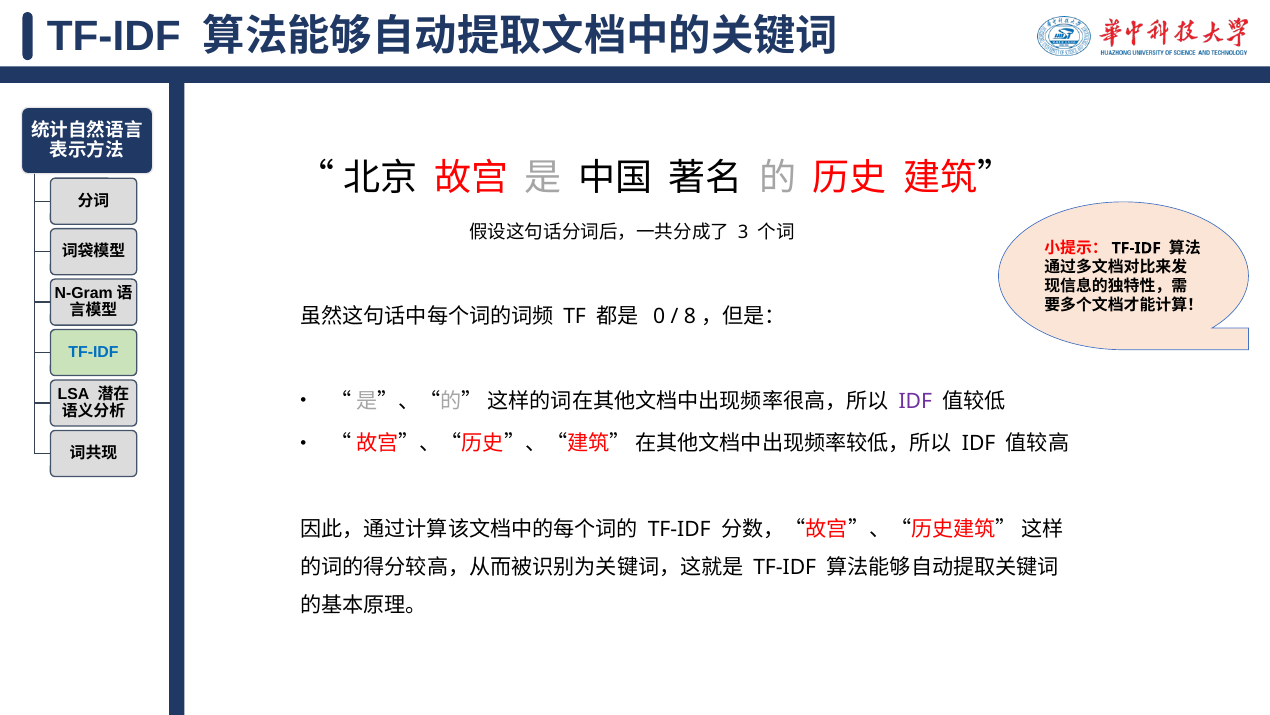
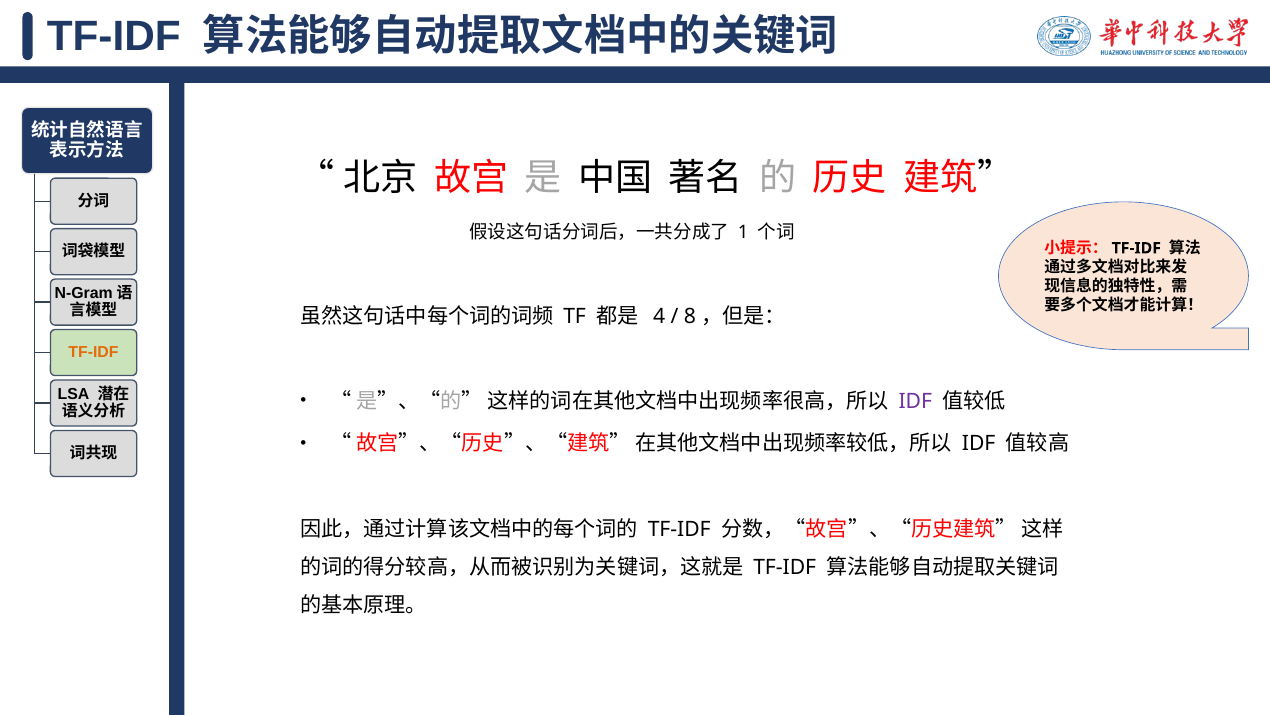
3: 3 -> 1
0: 0 -> 4
TF-IDF at (93, 352) colour: blue -> orange
